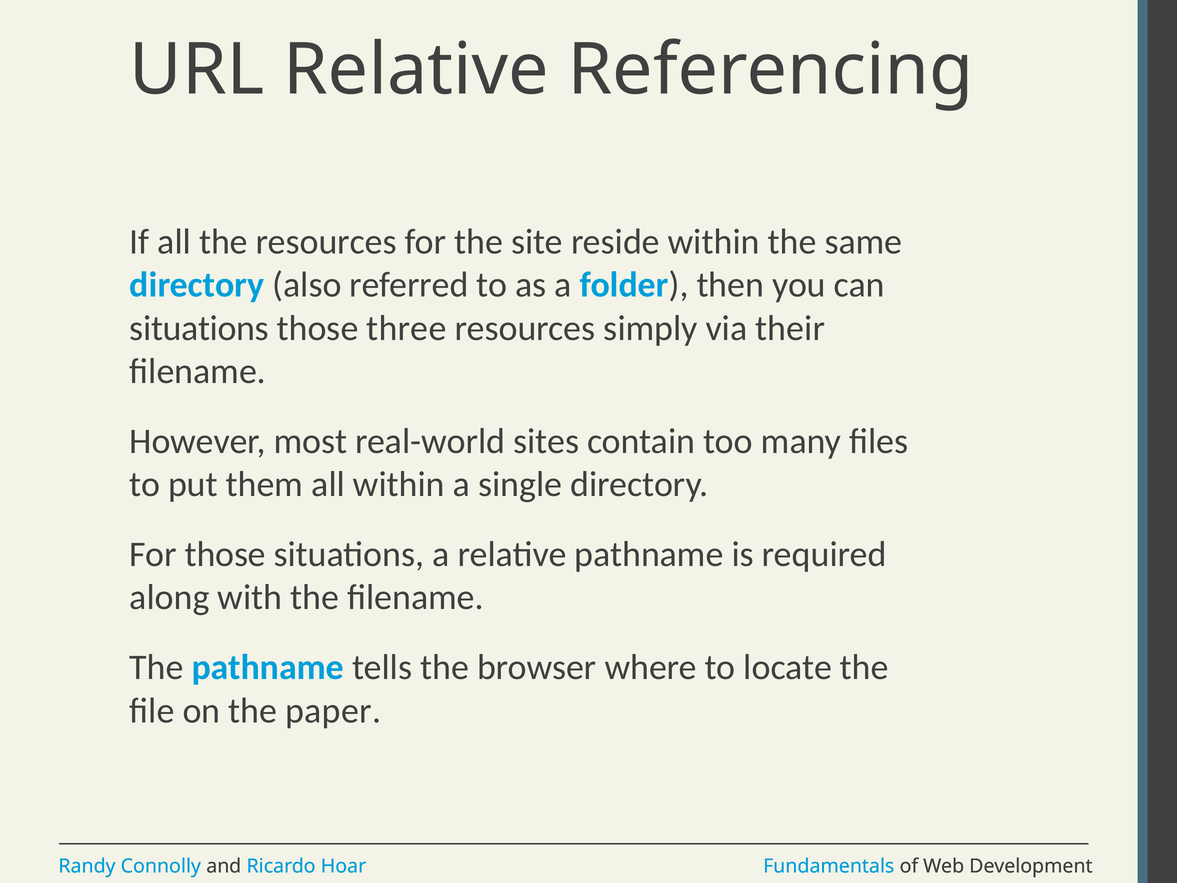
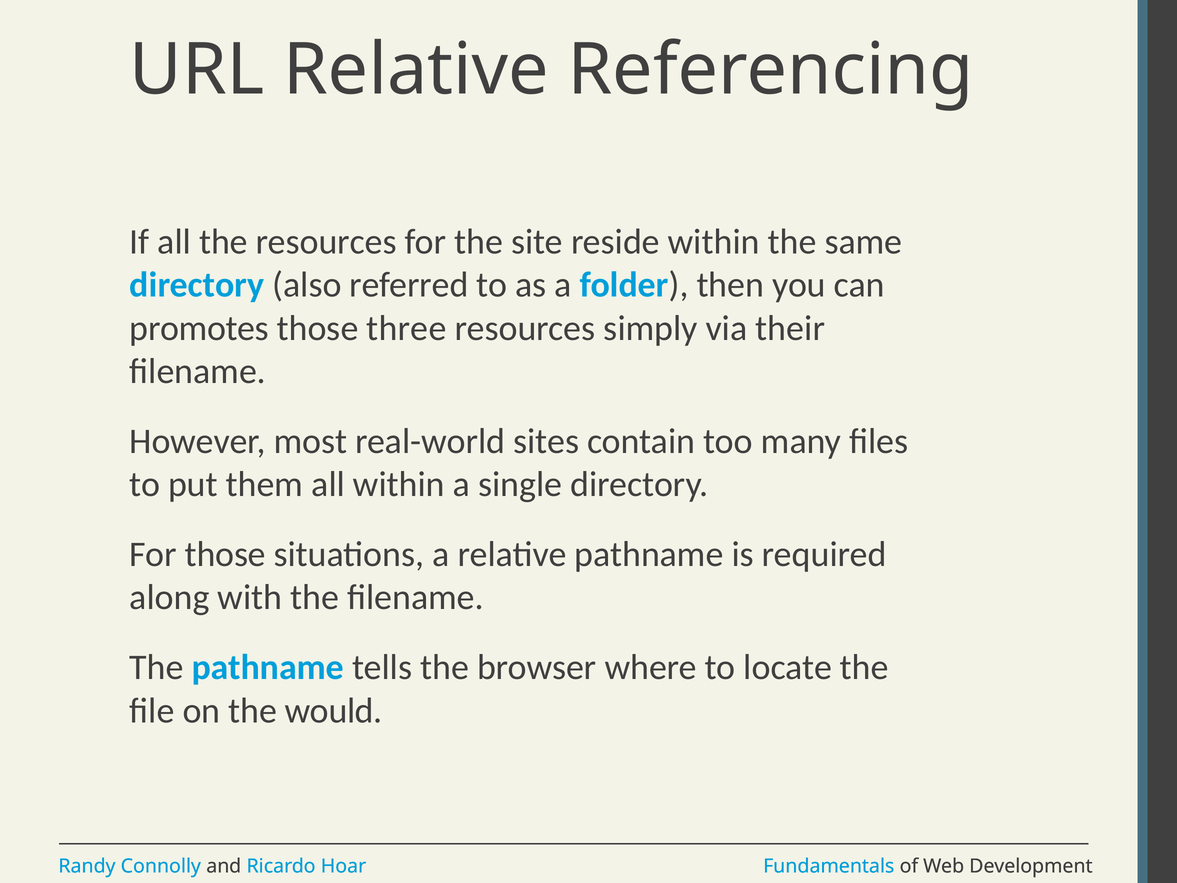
situations at (199, 328): situations -> promotes
paper: paper -> would
